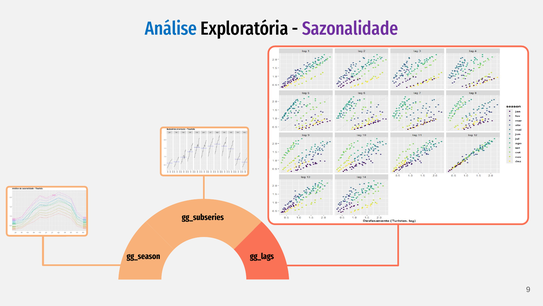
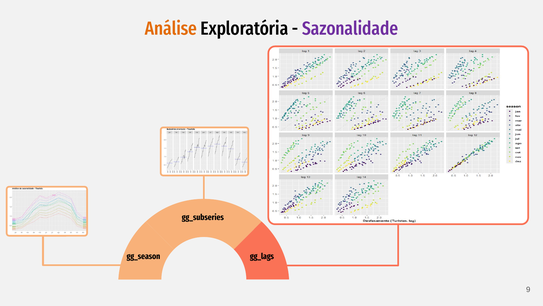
Análise colour: blue -> orange
